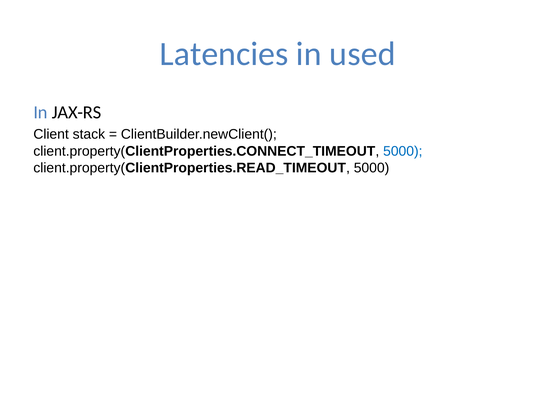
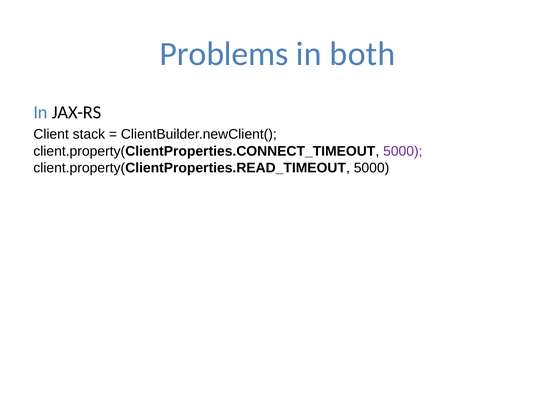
Latencies: Latencies -> Problems
used: used -> both
5000 at (403, 151) colour: blue -> purple
